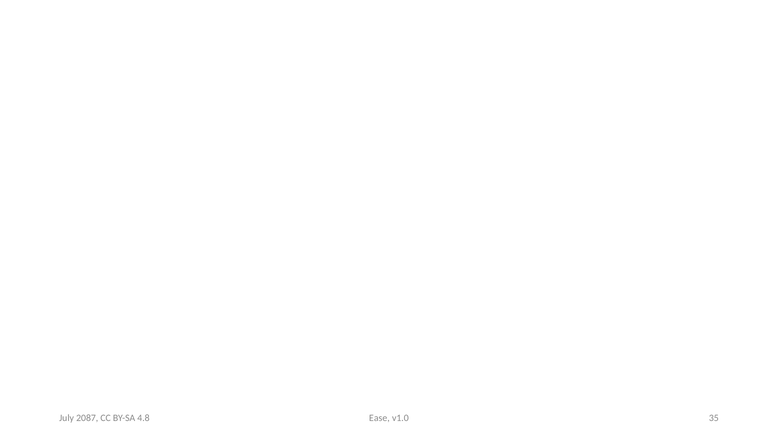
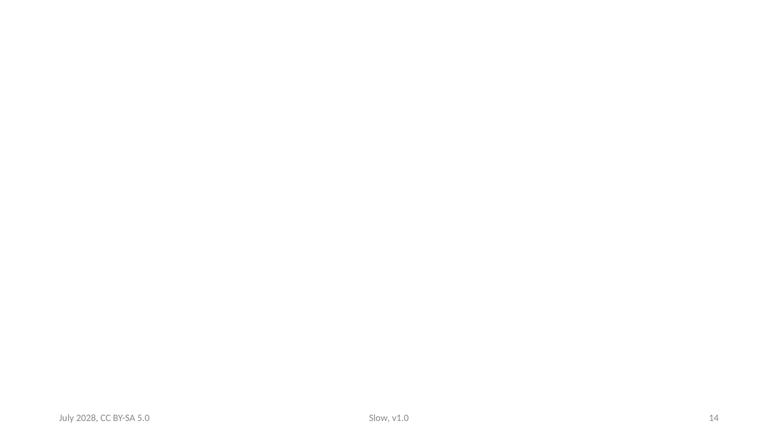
Ease: Ease -> Slow
35: 35 -> 14
2087: 2087 -> 2028
4.8: 4.8 -> 5.0
